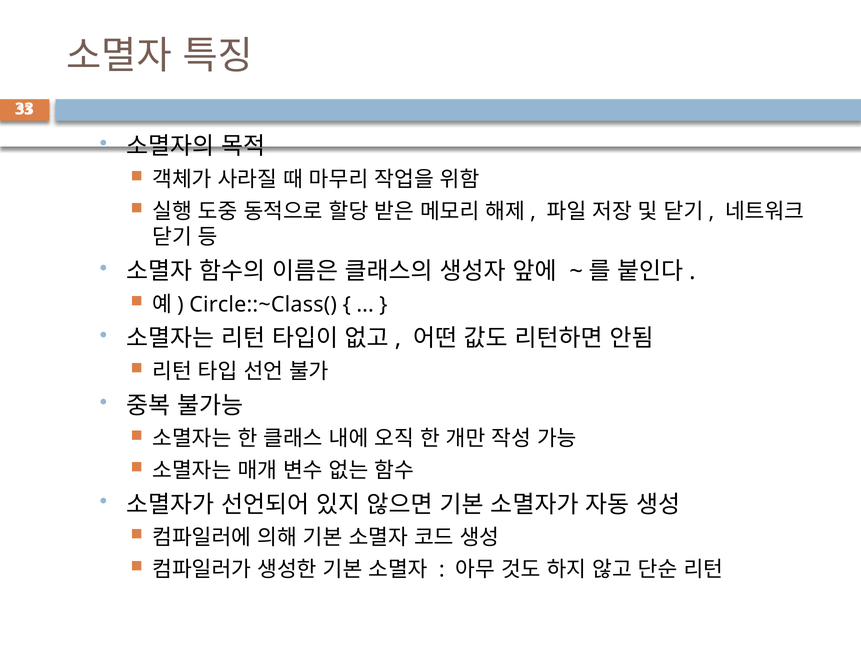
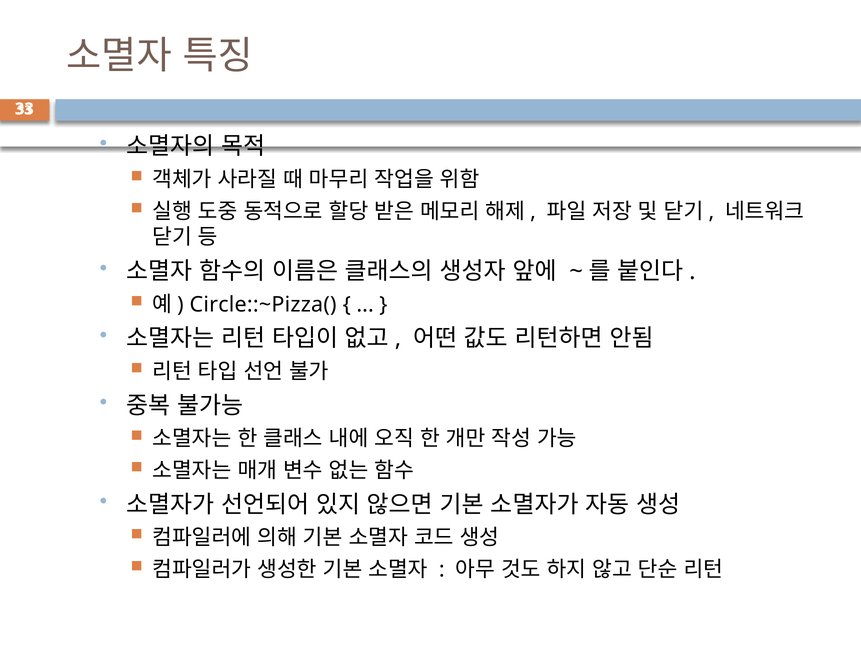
Circle::~Class(: Circle::~Class( -> Circle::~Pizza(
